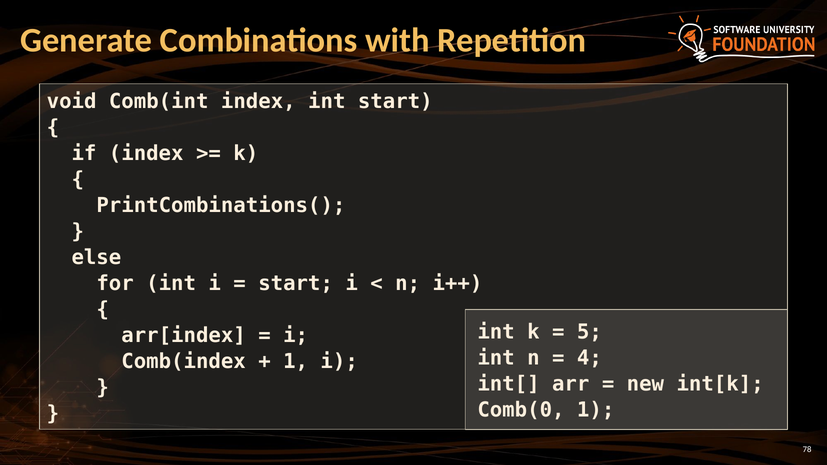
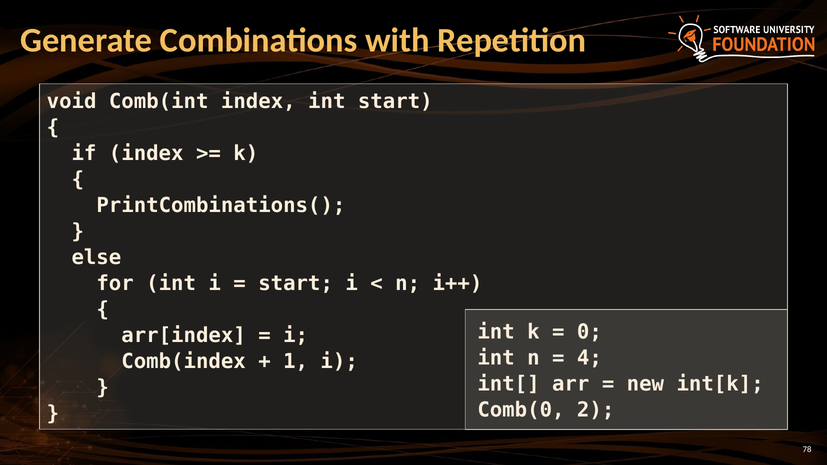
5: 5 -> 0
Comb(0 1: 1 -> 2
